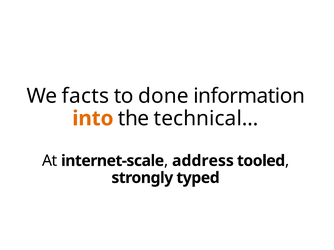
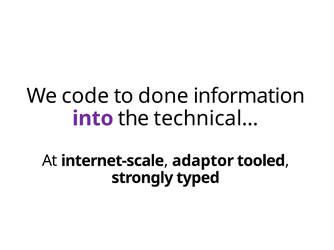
facts: facts -> code
into colour: orange -> purple
address: address -> adaptor
